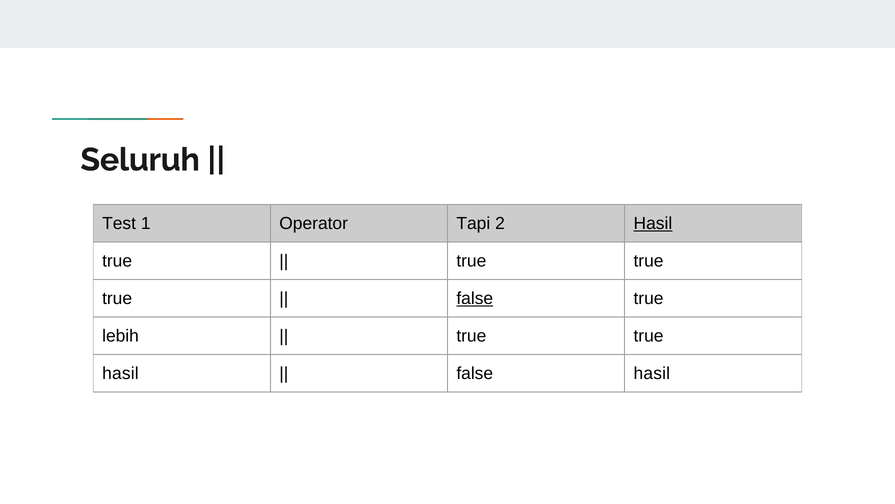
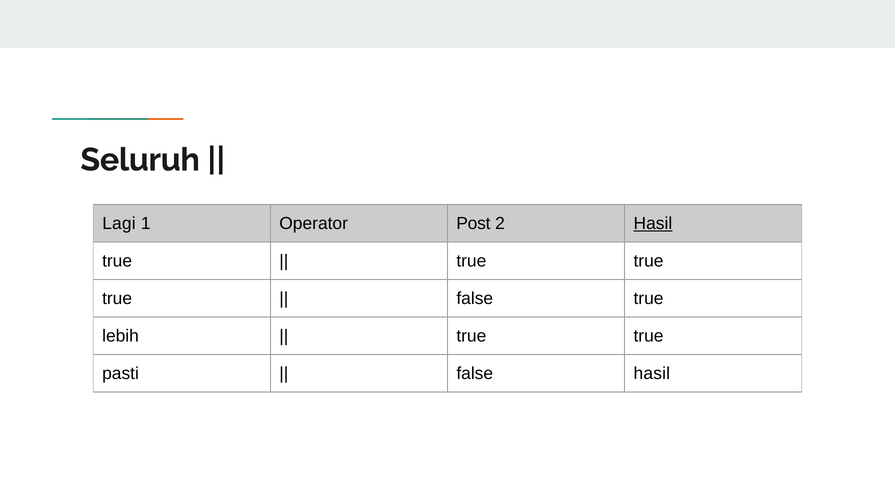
Test: Test -> Lagi
Tapi: Tapi -> Post
false at (475, 298) underline: present -> none
hasil at (120, 373): hasil -> pasti
